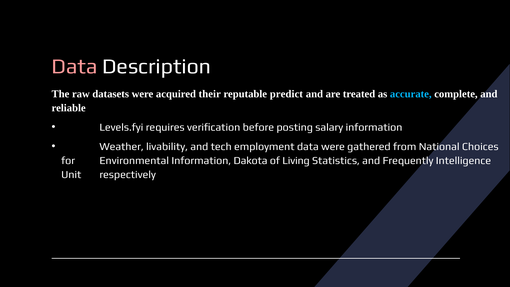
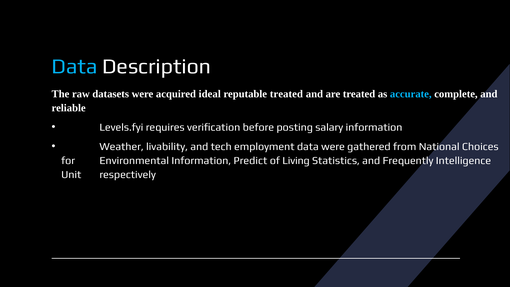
Data at (75, 66) colour: pink -> light blue
their: their -> ideal
reputable predict: predict -> treated
Dakota: Dakota -> Predict
